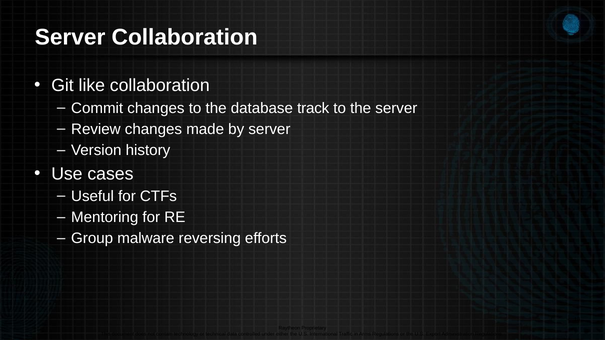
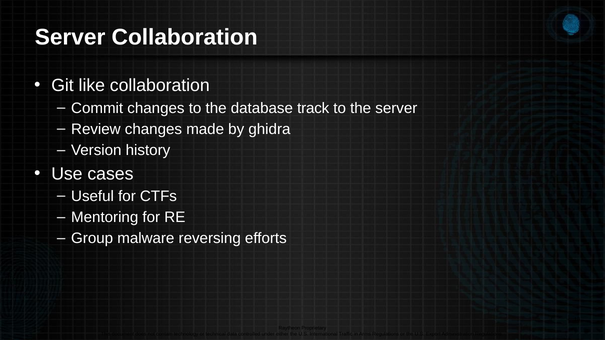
by server: server -> ghidra
